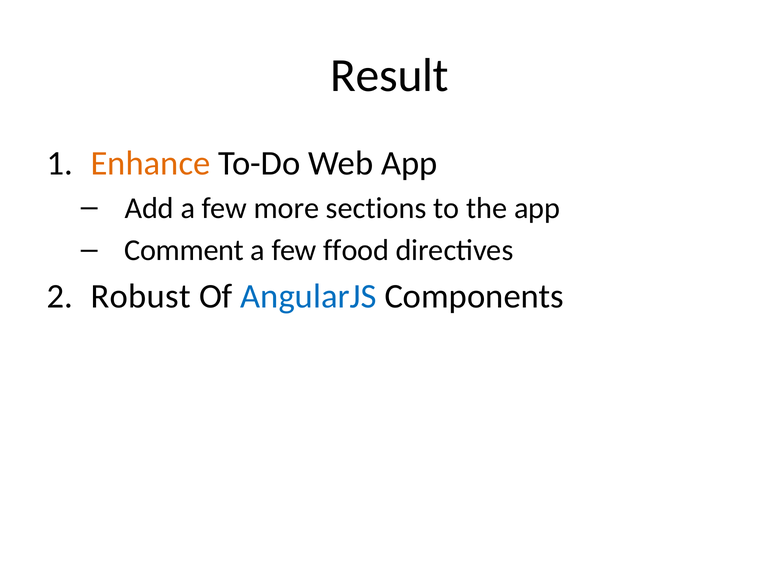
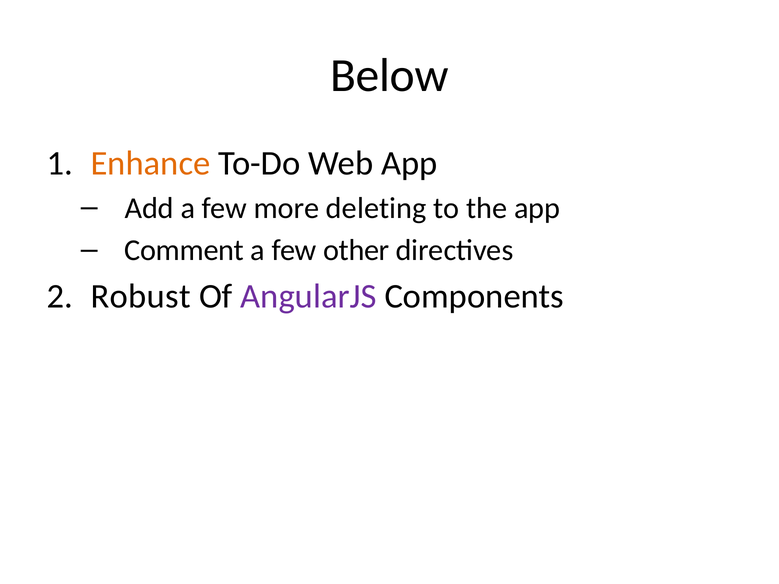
Result: Result -> Below
sections: sections -> deleting
ffood: ffood -> other
AngularJS colour: blue -> purple
